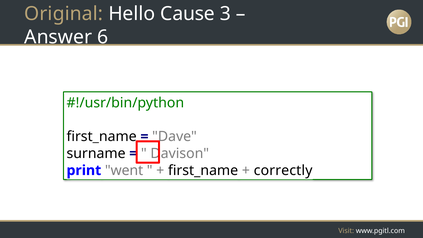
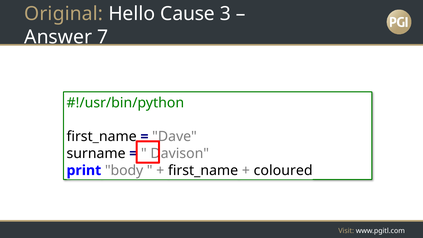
6: 6 -> 7
went: went -> body
correctly: correctly -> coloured
